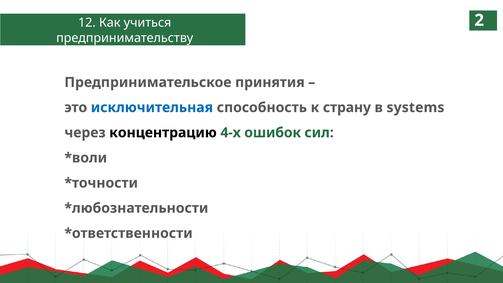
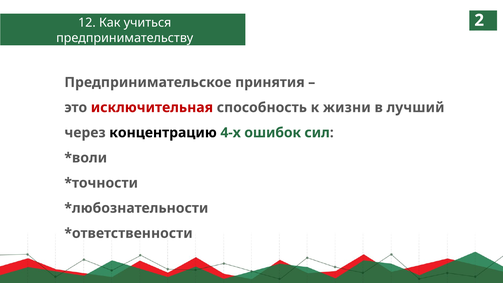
исключительная colour: blue -> red
страну: страну -> жизни
systems: systems -> лучший
